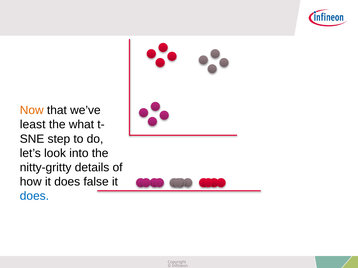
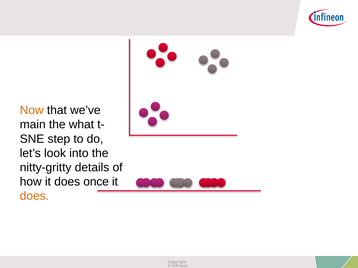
least: least -> main
false: false -> once
does at (34, 196) colour: blue -> orange
